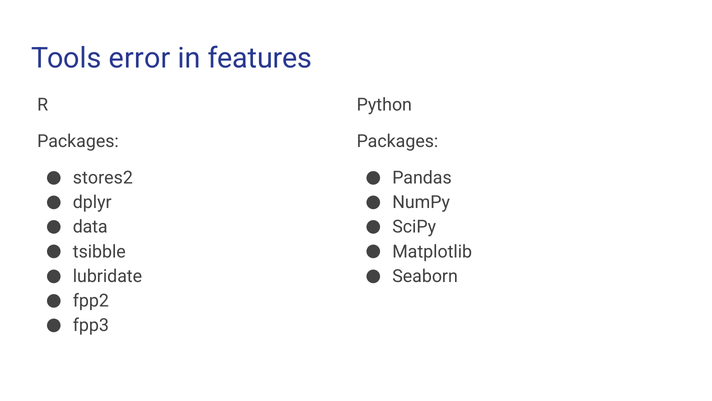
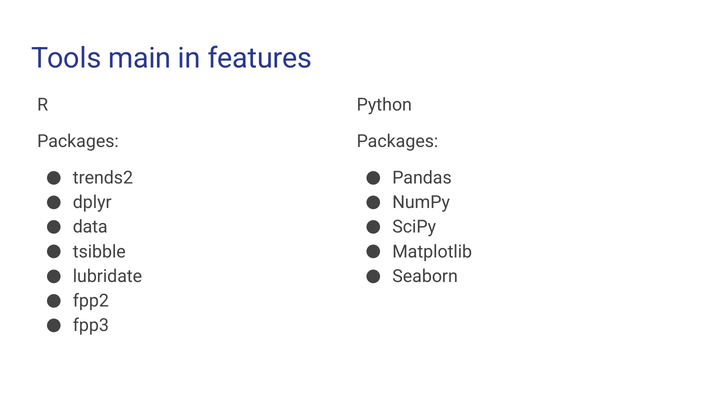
error: error -> main
stores2: stores2 -> trends2
